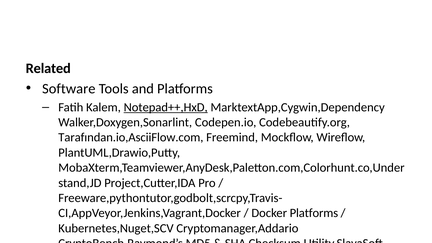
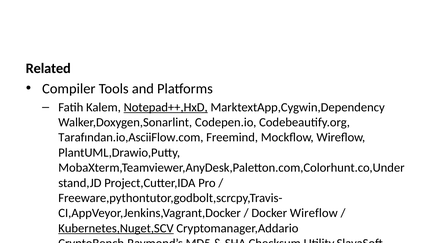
Software: Software -> Compiler
Docker Platforms: Platforms -> Wireflow
Kubernetes,Nuget,SCV underline: none -> present
